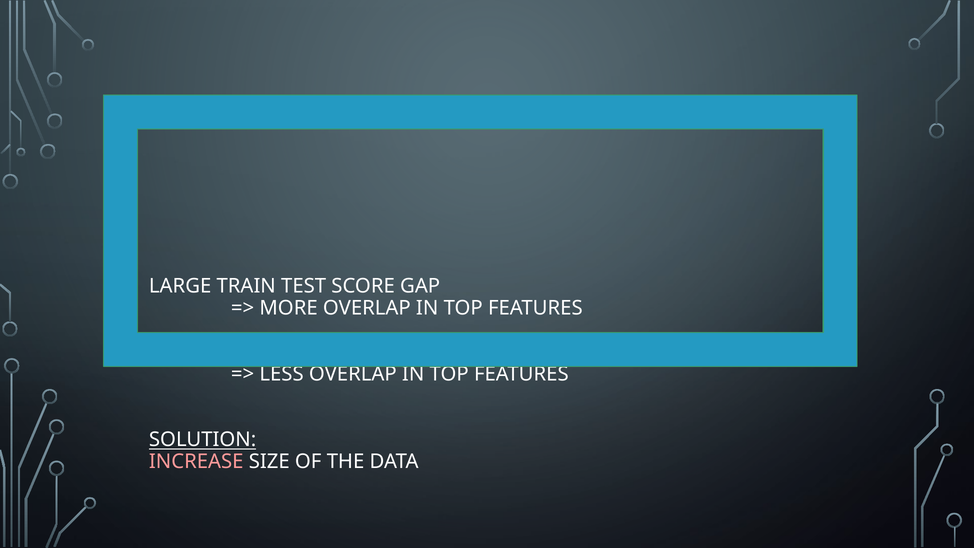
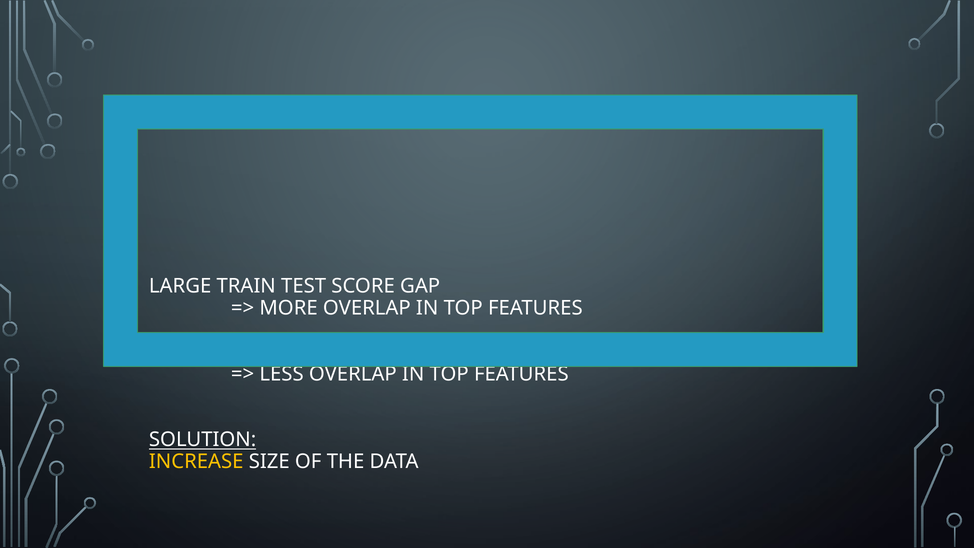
INCREASE colour: pink -> yellow
